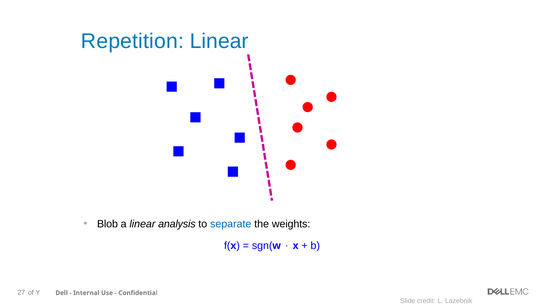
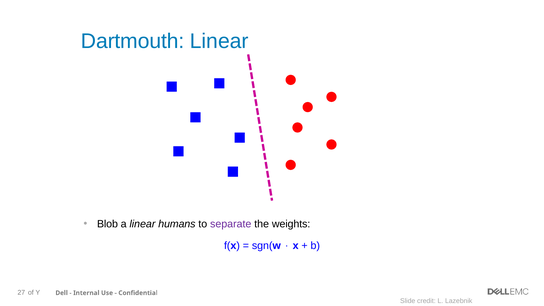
Repetition: Repetition -> Dartmouth
analysis: analysis -> humans
separate colour: blue -> purple
